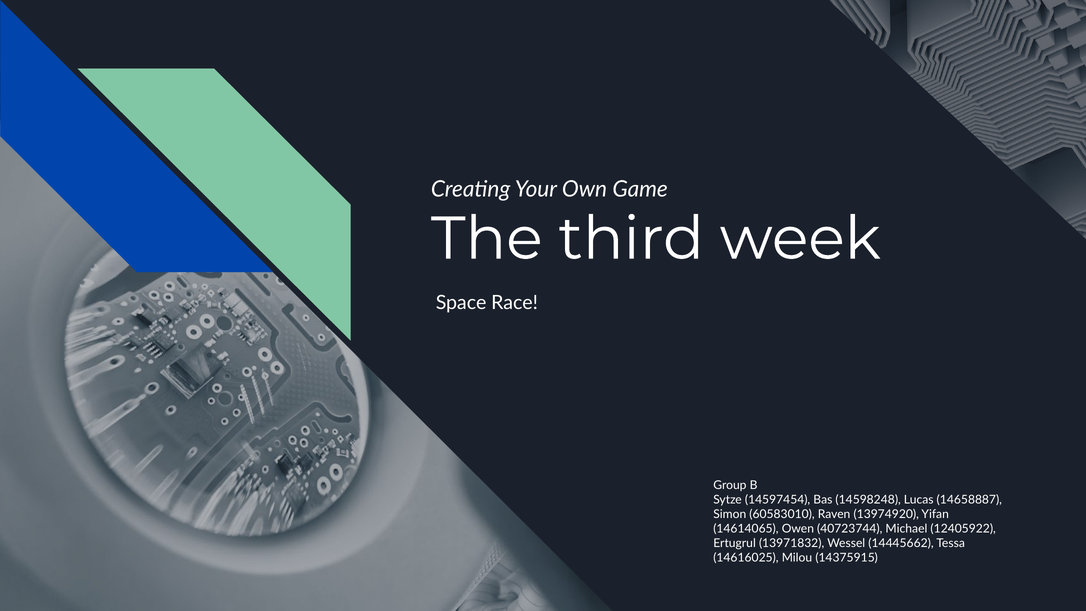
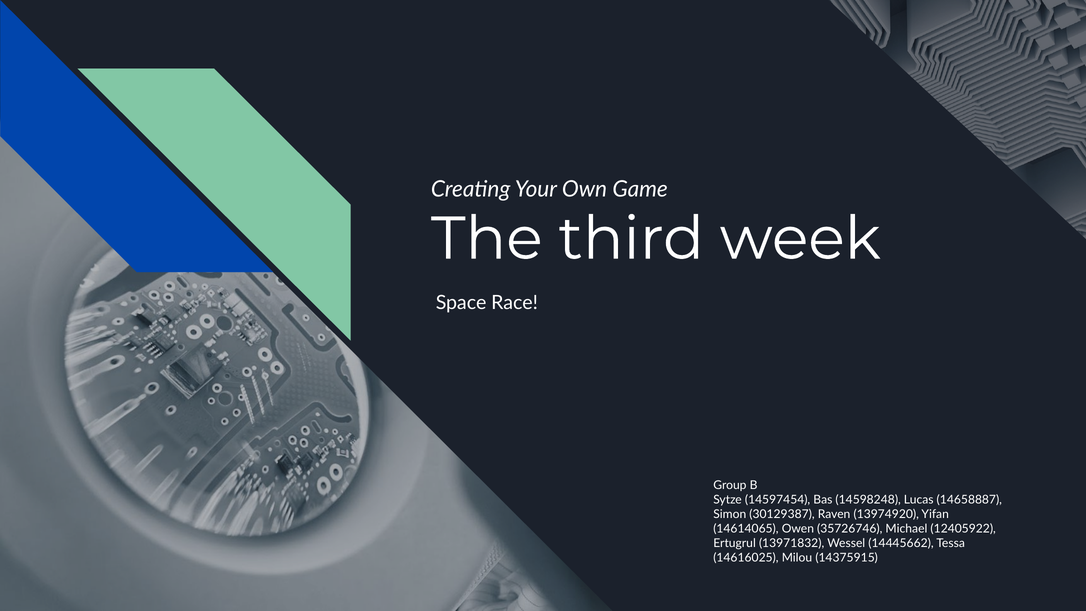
60583010: 60583010 -> 30129387
40723744: 40723744 -> 35726746
